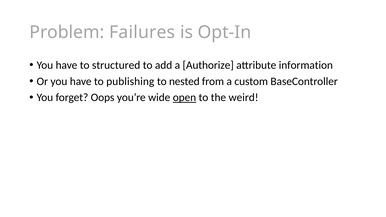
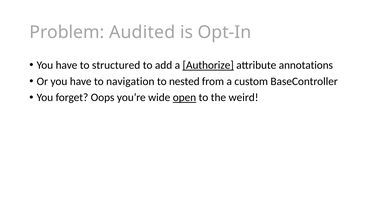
Failures: Failures -> Audited
Authorize underline: none -> present
information: information -> annotations
publishing: publishing -> navigation
